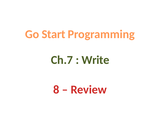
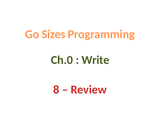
Start: Start -> Sizes
Ch.7: Ch.7 -> Ch.0
